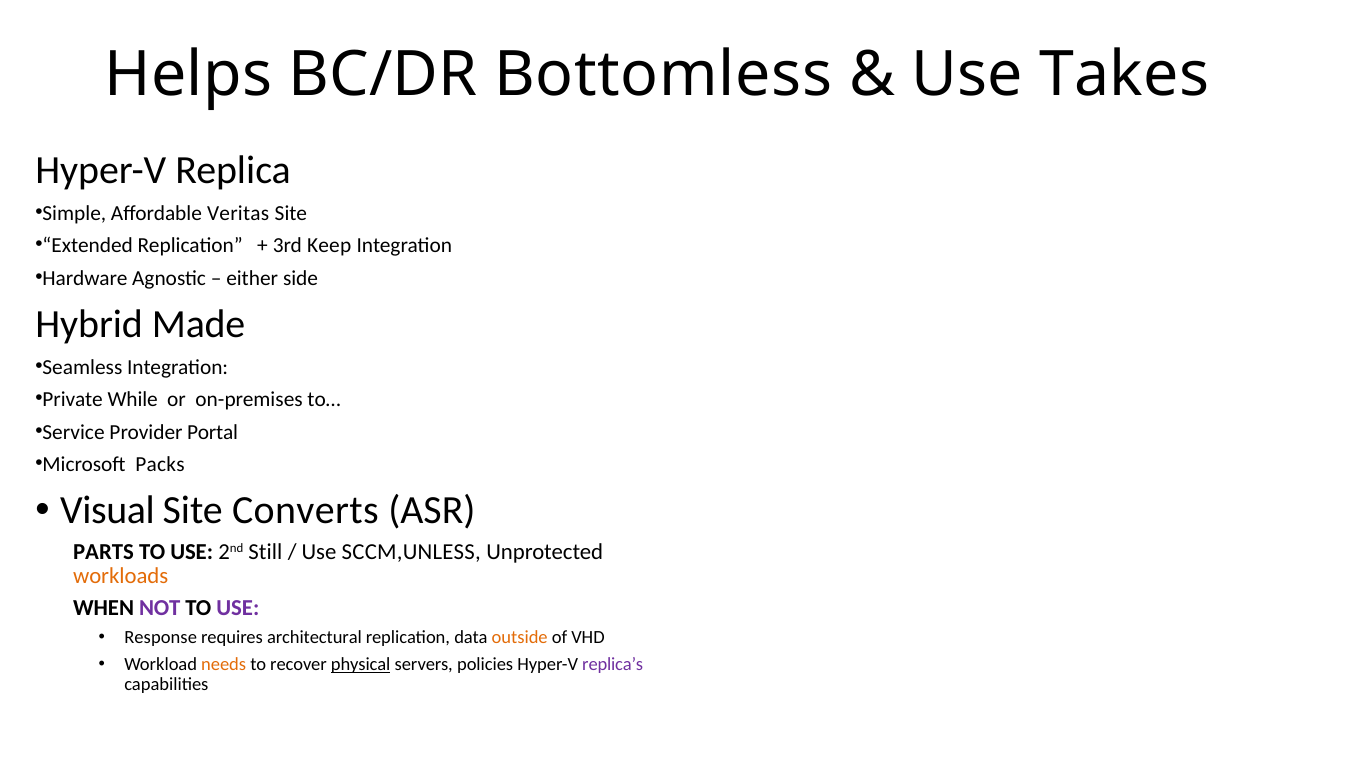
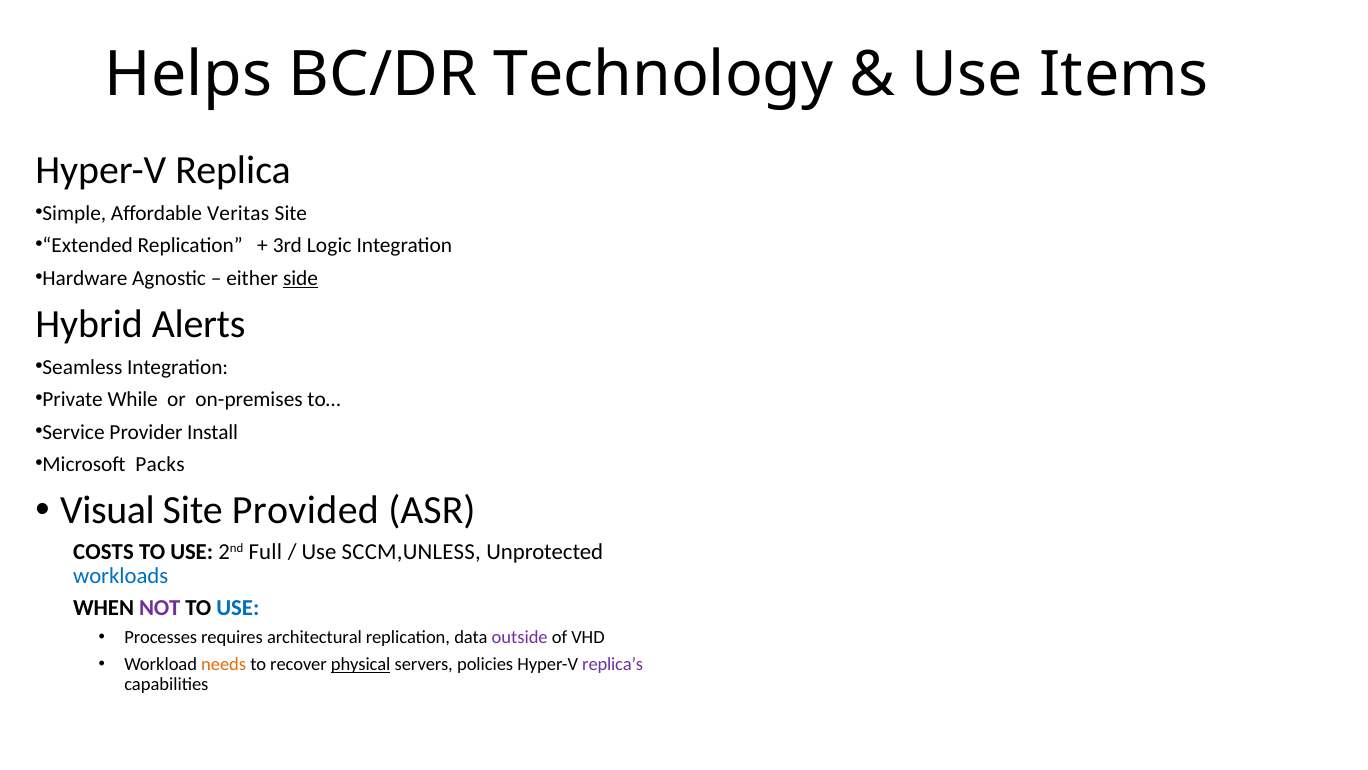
Bottomless: Bottomless -> Technology
Takes: Takes -> Items
Keep: Keep -> Logic
side underline: none -> present
Made: Made -> Alerts
Portal: Portal -> Install
Converts: Converts -> Provided
PARTS: PARTS -> COSTS
Still: Still -> Full
workloads colour: orange -> blue
USE at (238, 608) colour: purple -> blue
Response: Response -> Processes
outside colour: orange -> purple
